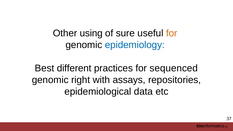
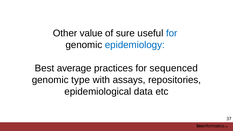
using: using -> value
for at (172, 33) colour: orange -> blue
different: different -> average
right: right -> type
